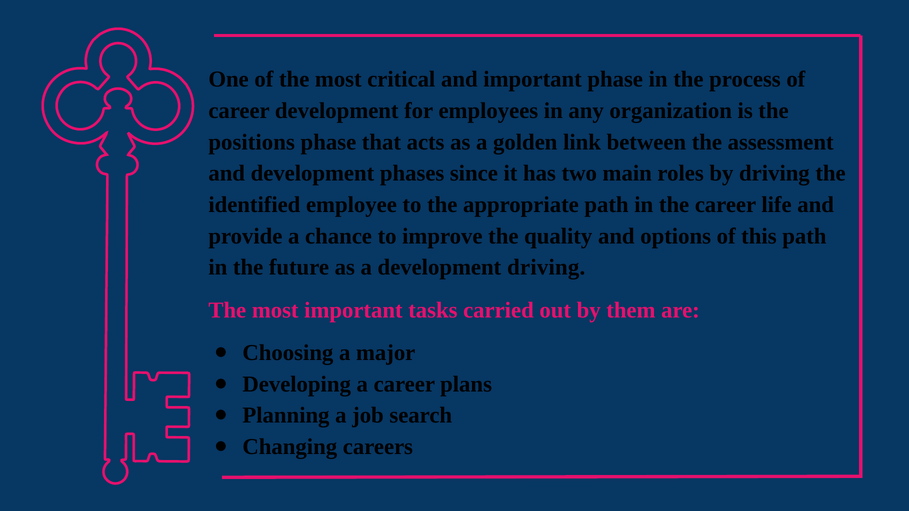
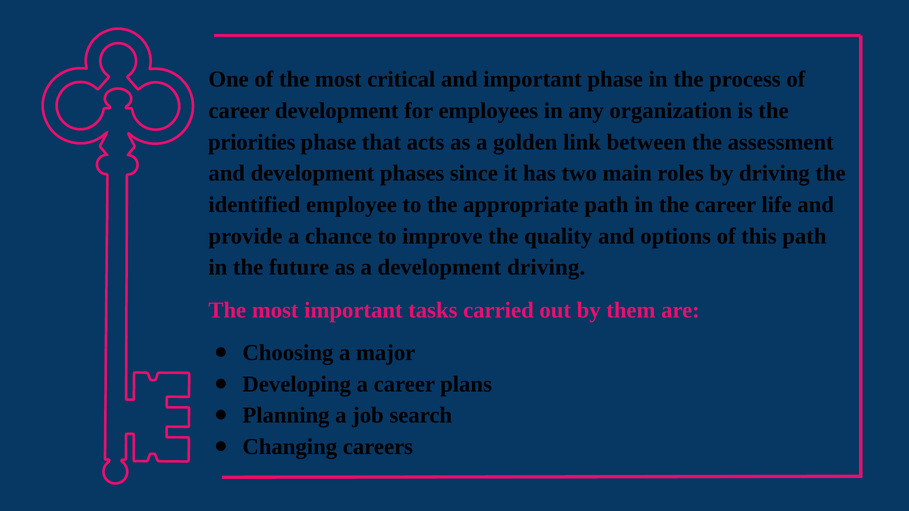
positions: positions -> priorities
